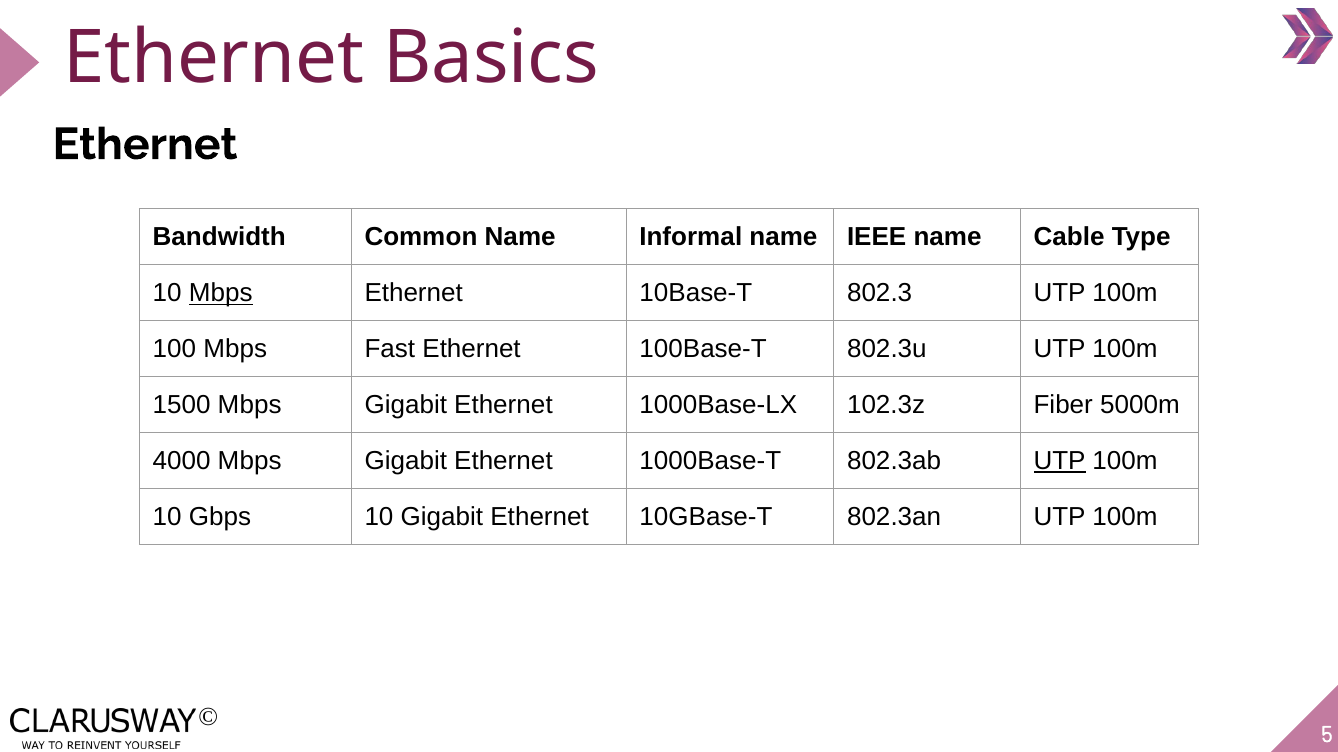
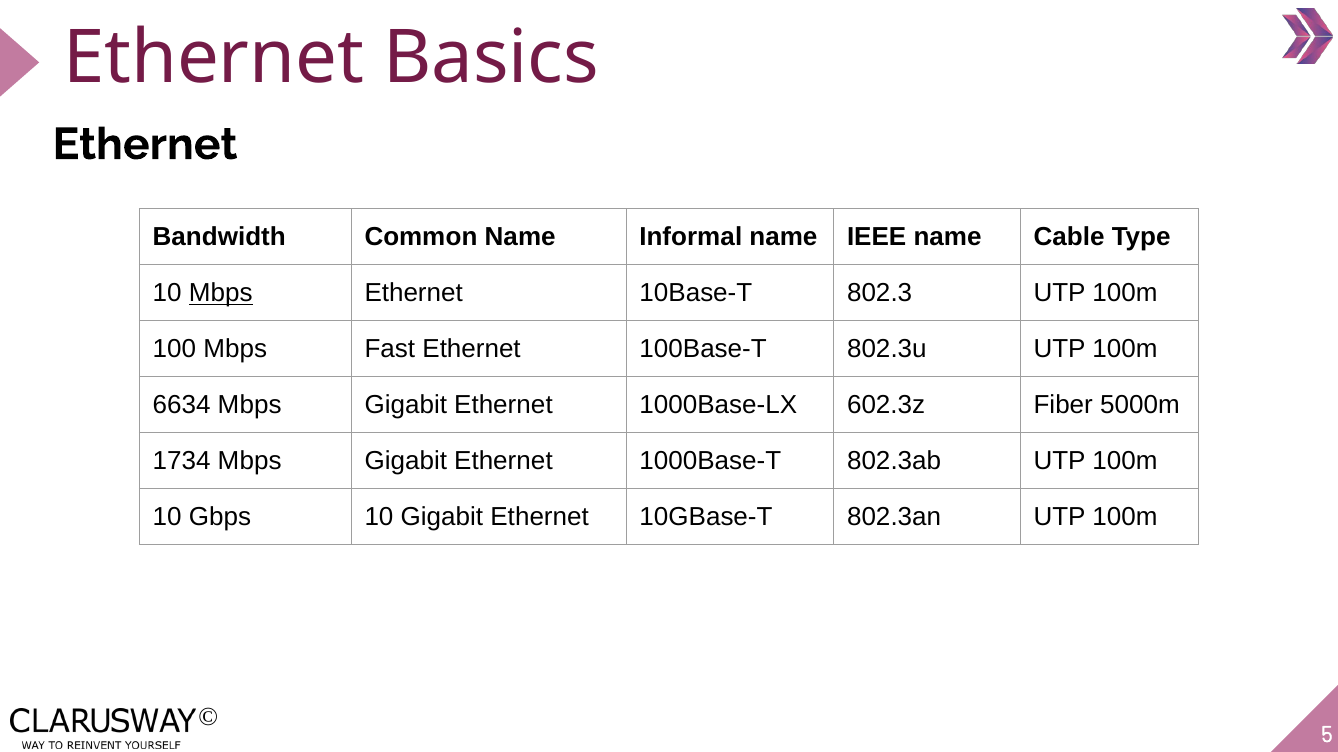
1500: 1500 -> 6634
102.3z: 102.3z -> 602.3z
4000: 4000 -> 1734
UTP at (1060, 461) underline: present -> none
